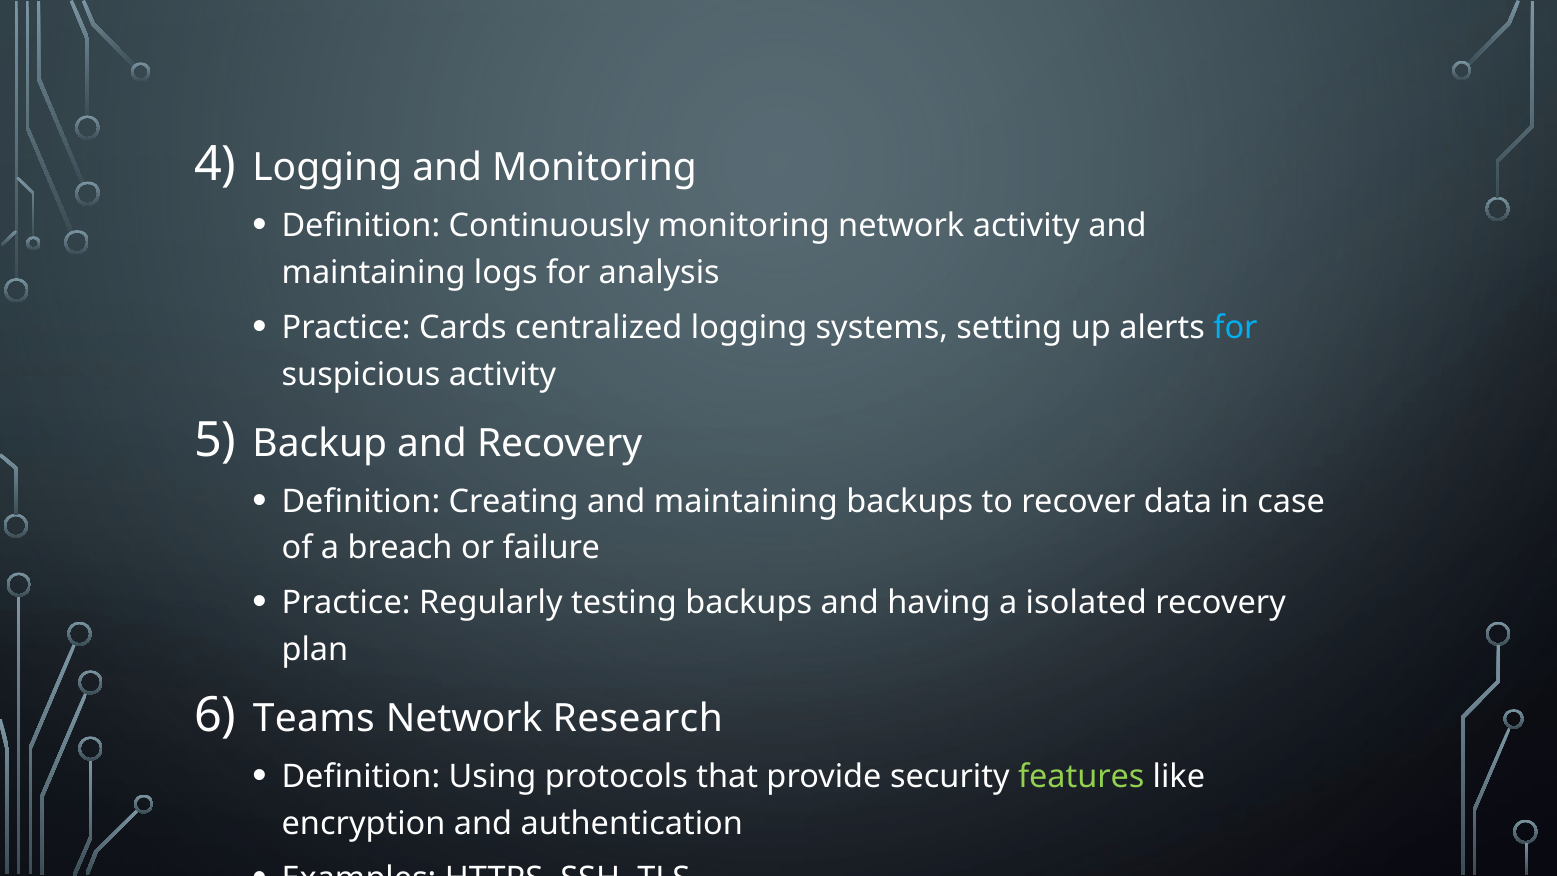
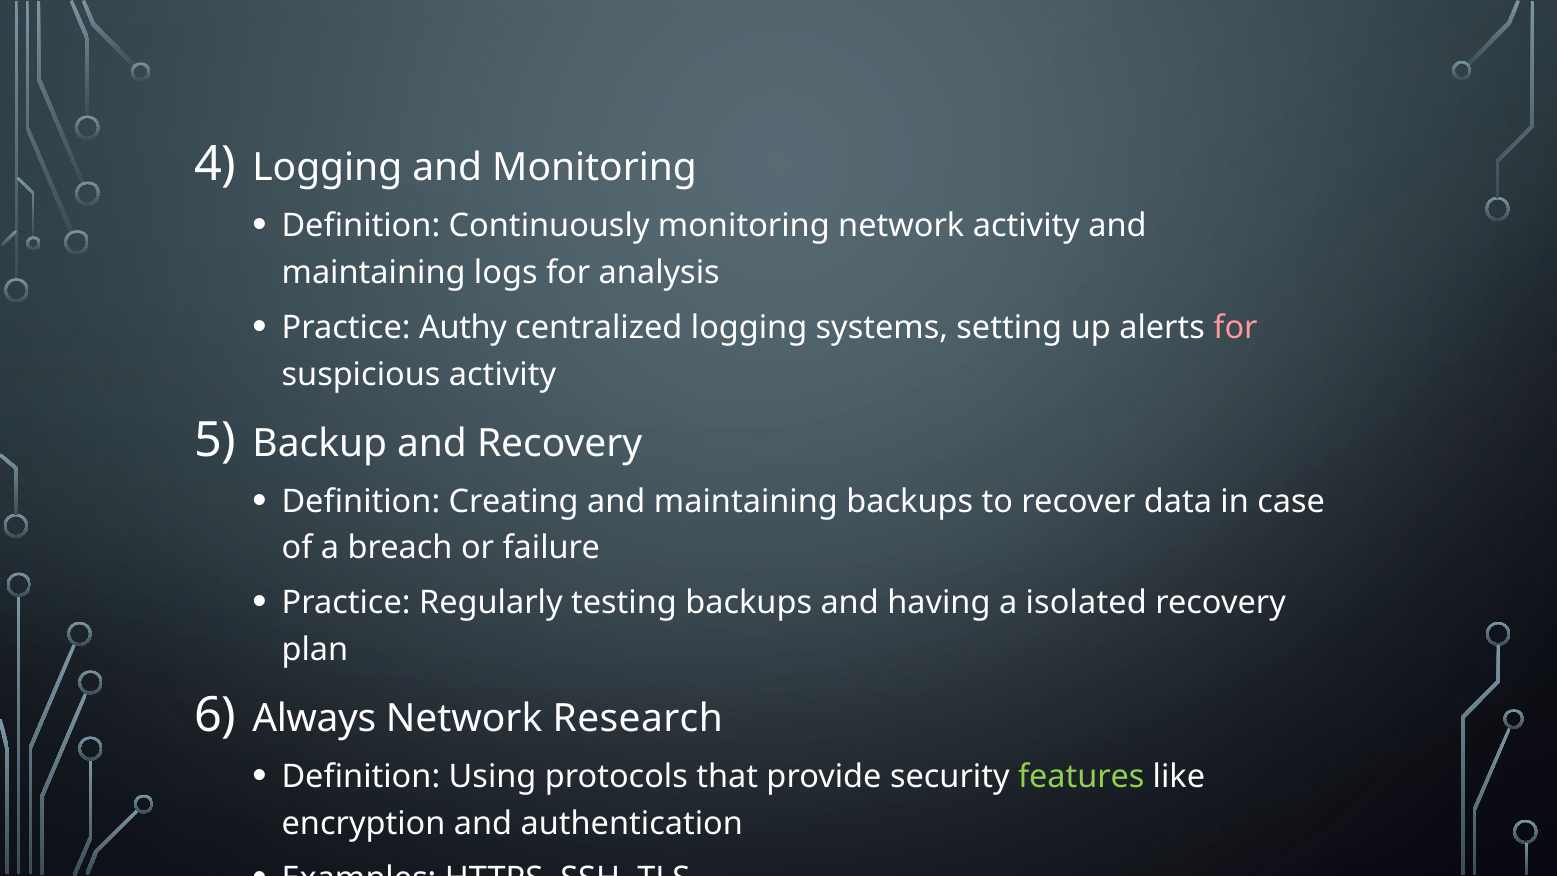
Cards: Cards -> Authy
for at (1236, 328) colour: light blue -> pink
Teams: Teams -> Always
